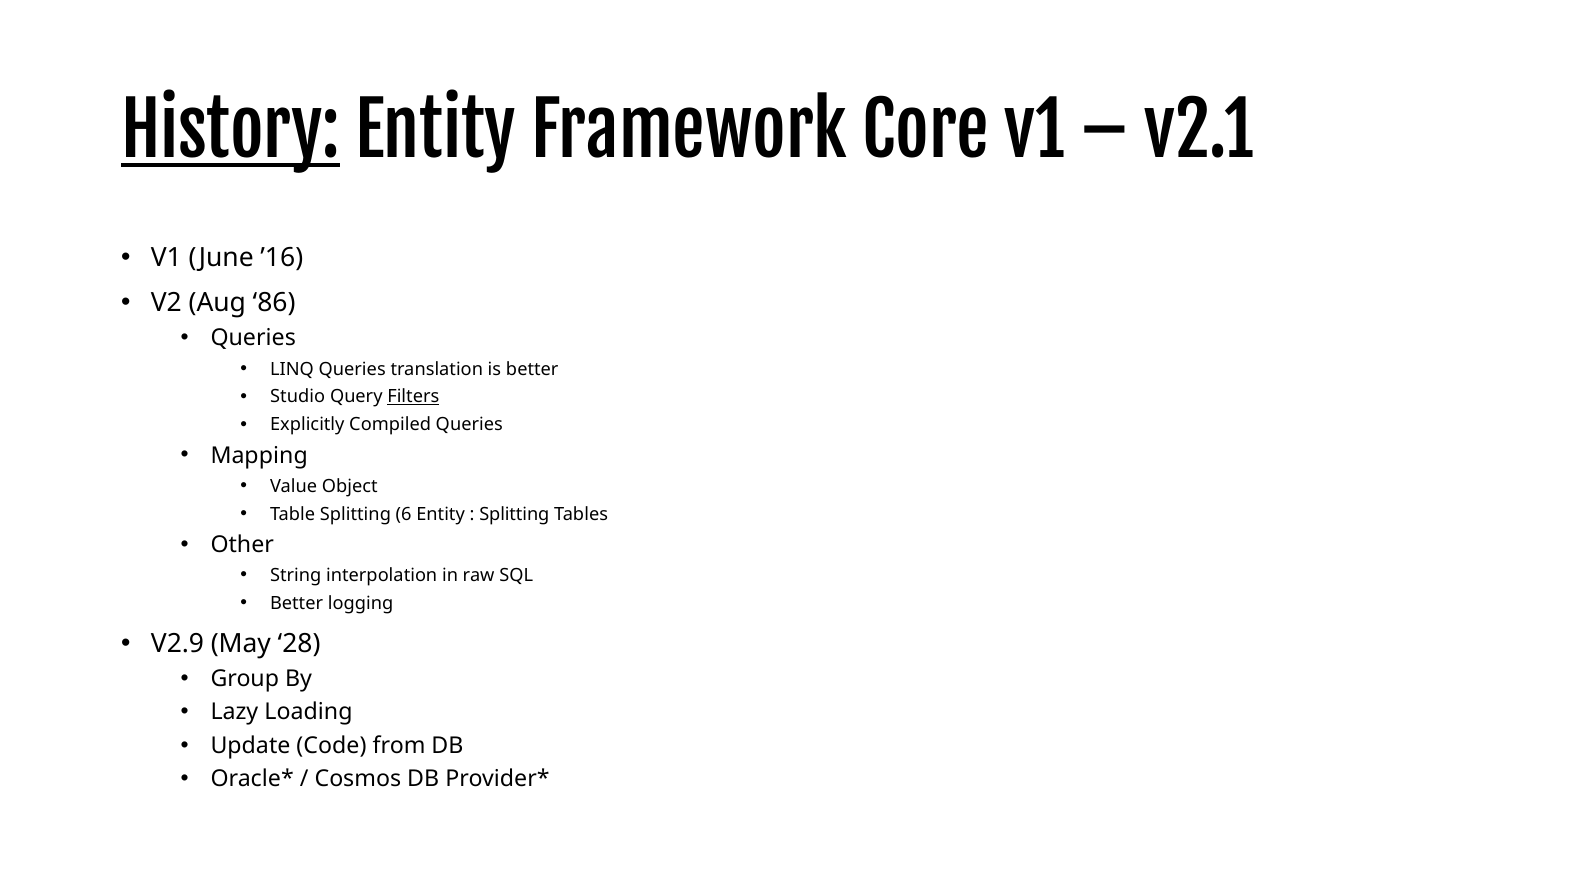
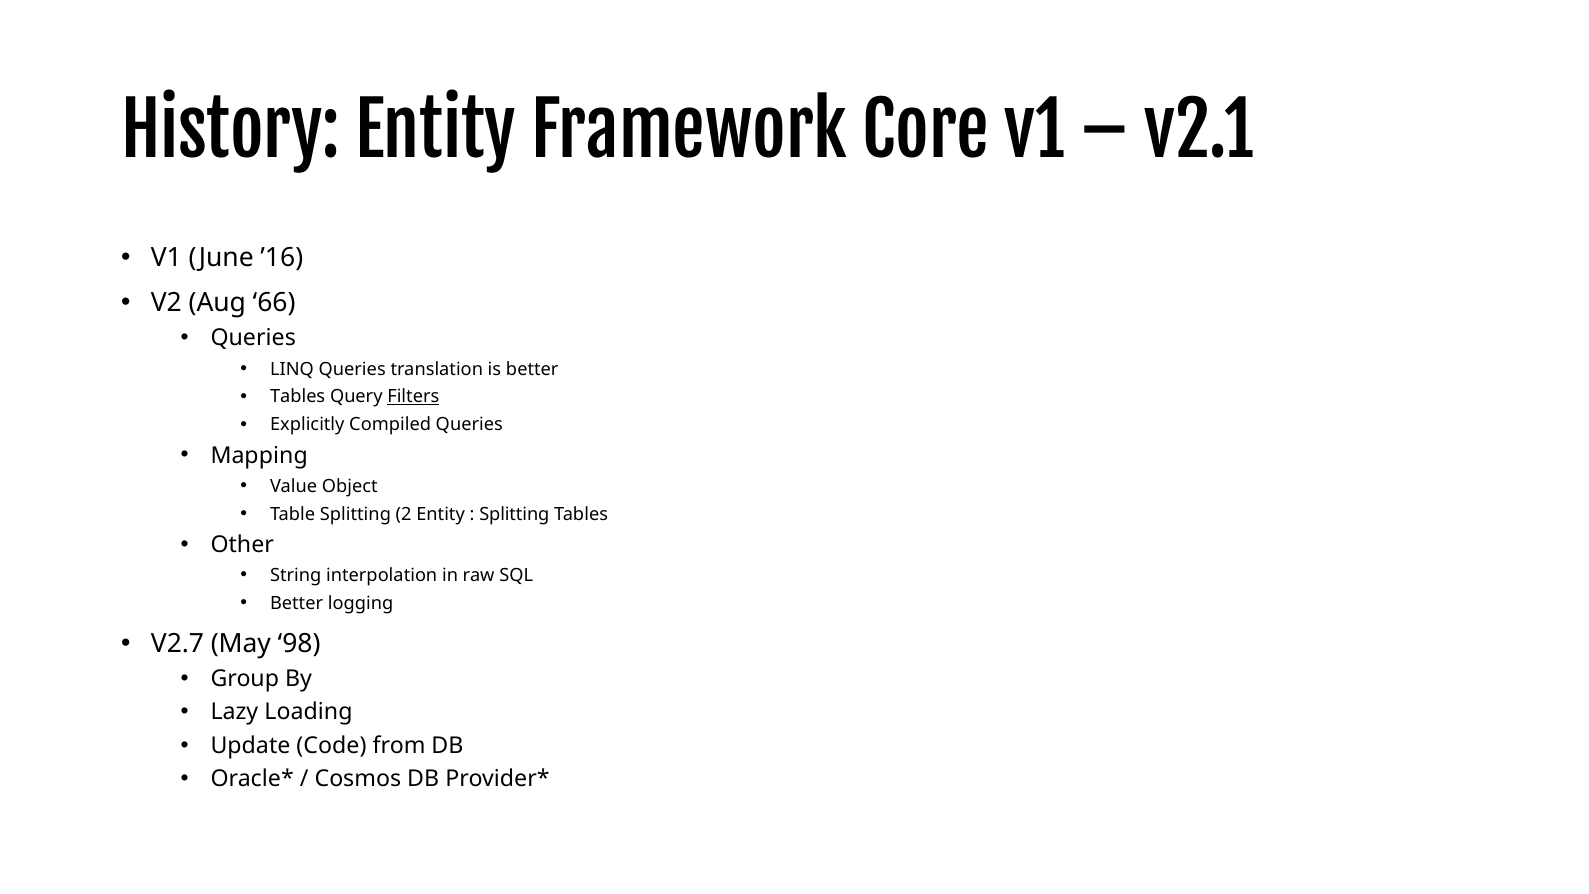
History underline: present -> none
86: 86 -> 66
Studio at (298, 397): Studio -> Tables
6: 6 -> 2
V2.9: V2.9 -> V2.7
28: 28 -> 98
